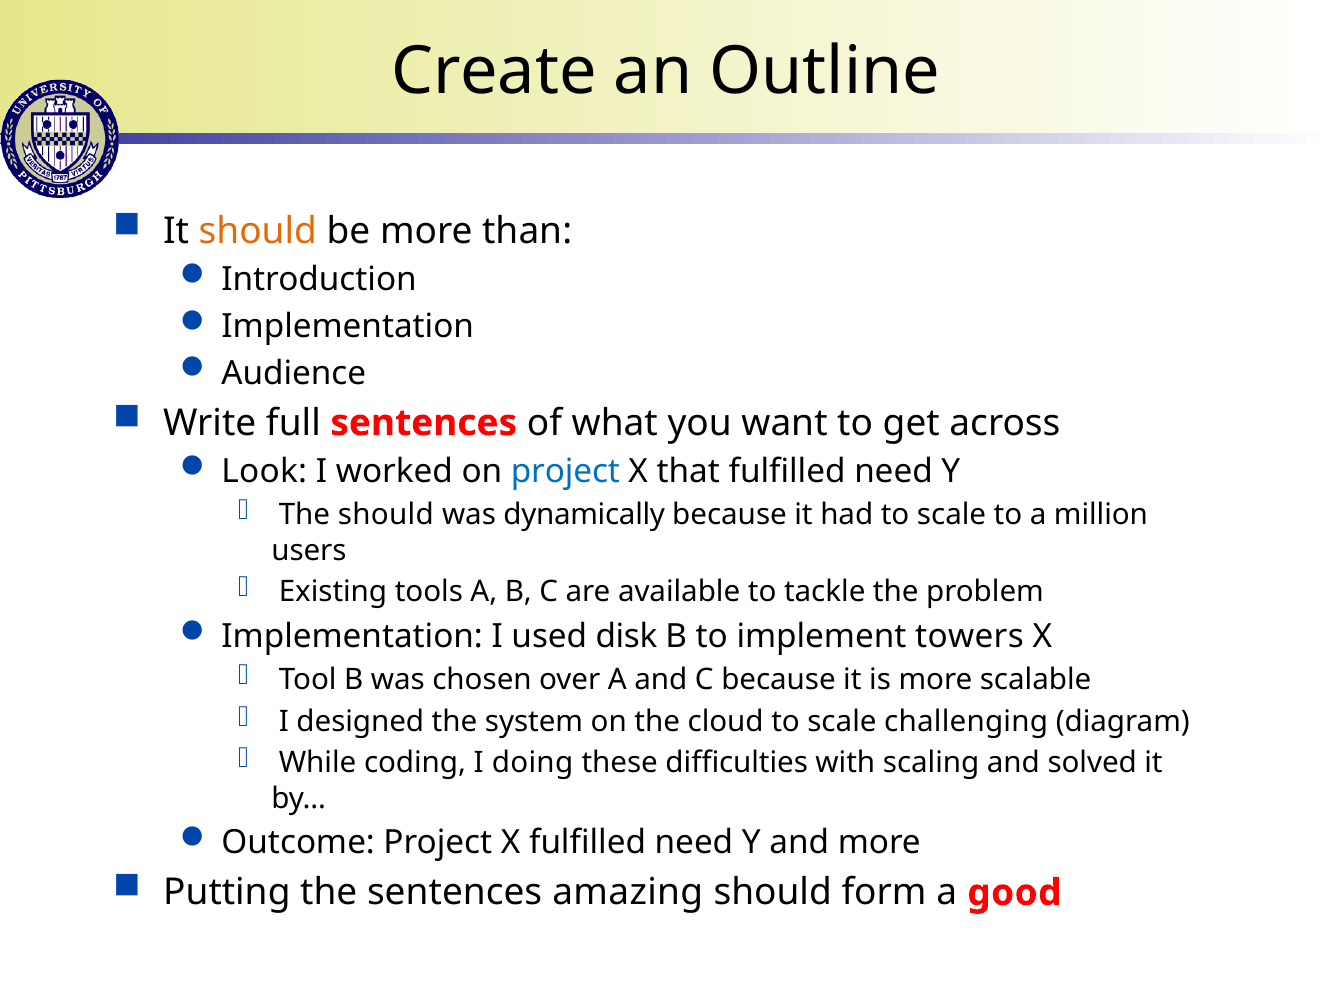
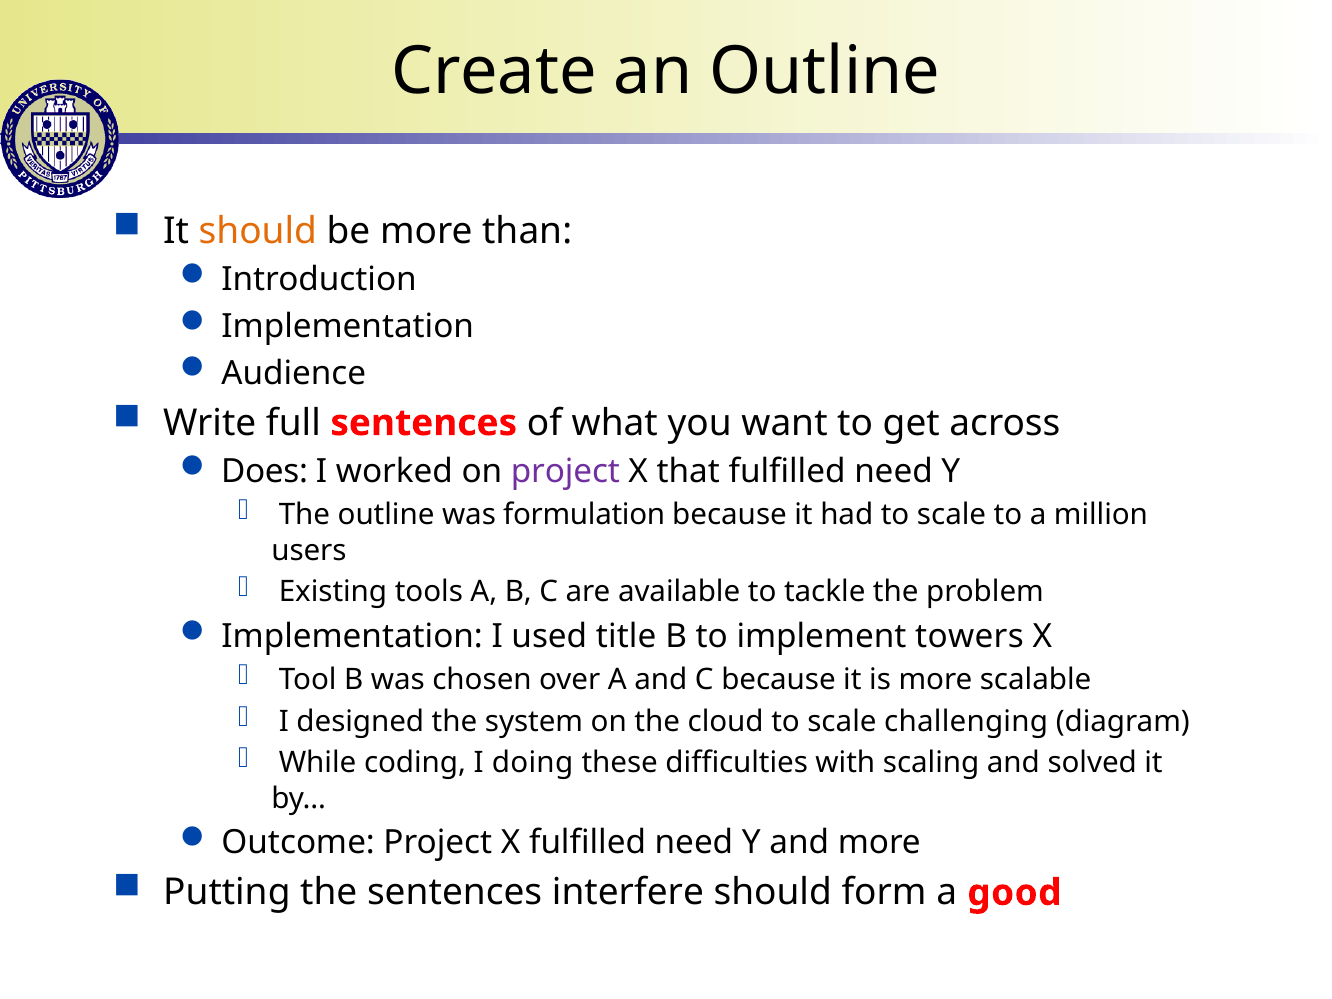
Look: Look -> Does
project at (565, 472) colour: blue -> purple
The should: should -> outline
dynamically: dynamically -> formulation
disk: disk -> title
amazing: amazing -> interfere
